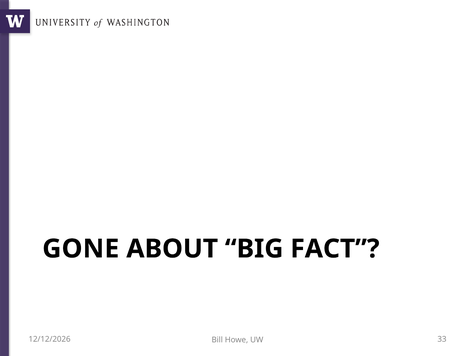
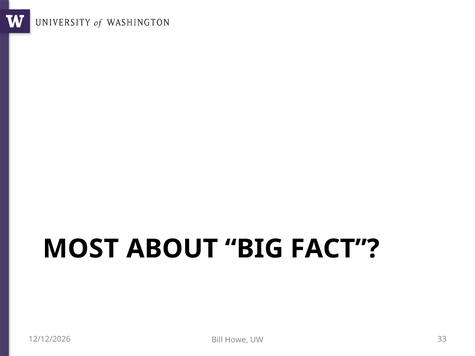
GONE: GONE -> MOST
